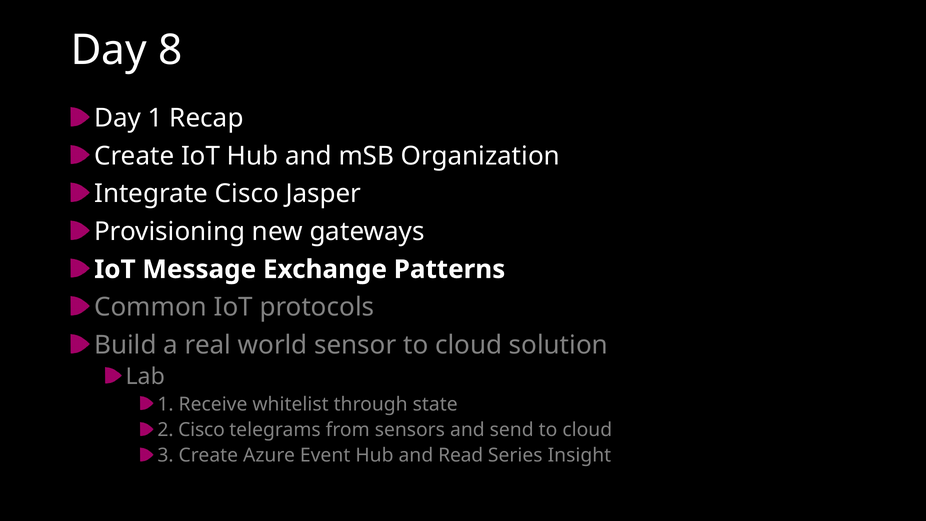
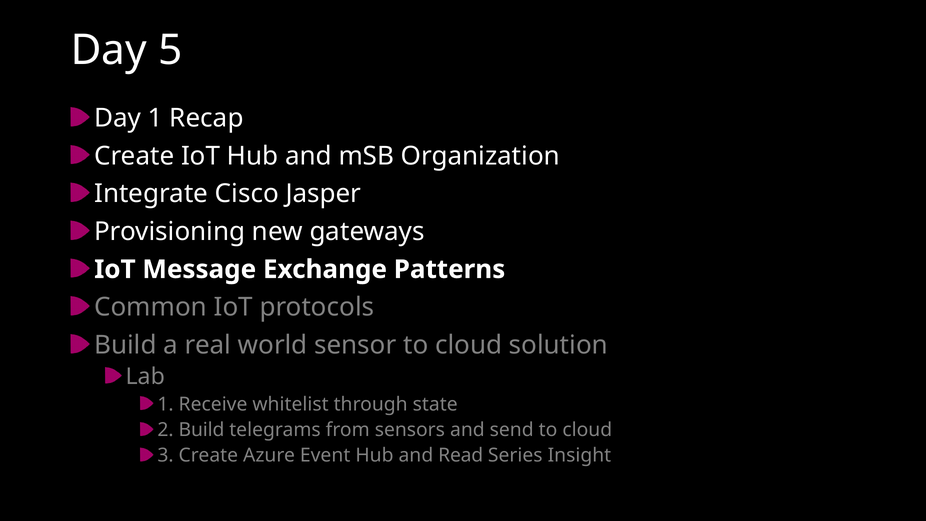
8: 8 -> 5
2 Cisco: Cisco -> Build
